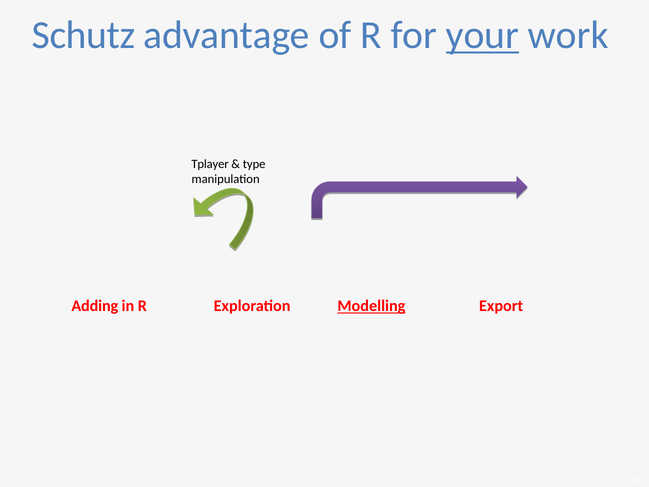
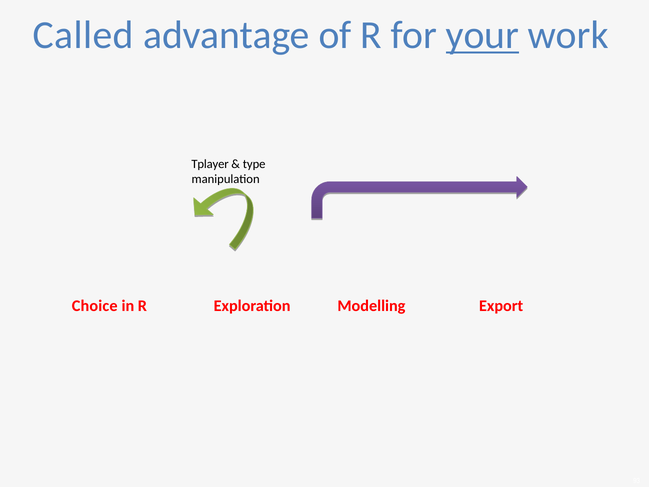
Schutz: Schutz -> Called
Adding: Adding -> Choice
Modelling underline: present -> none
